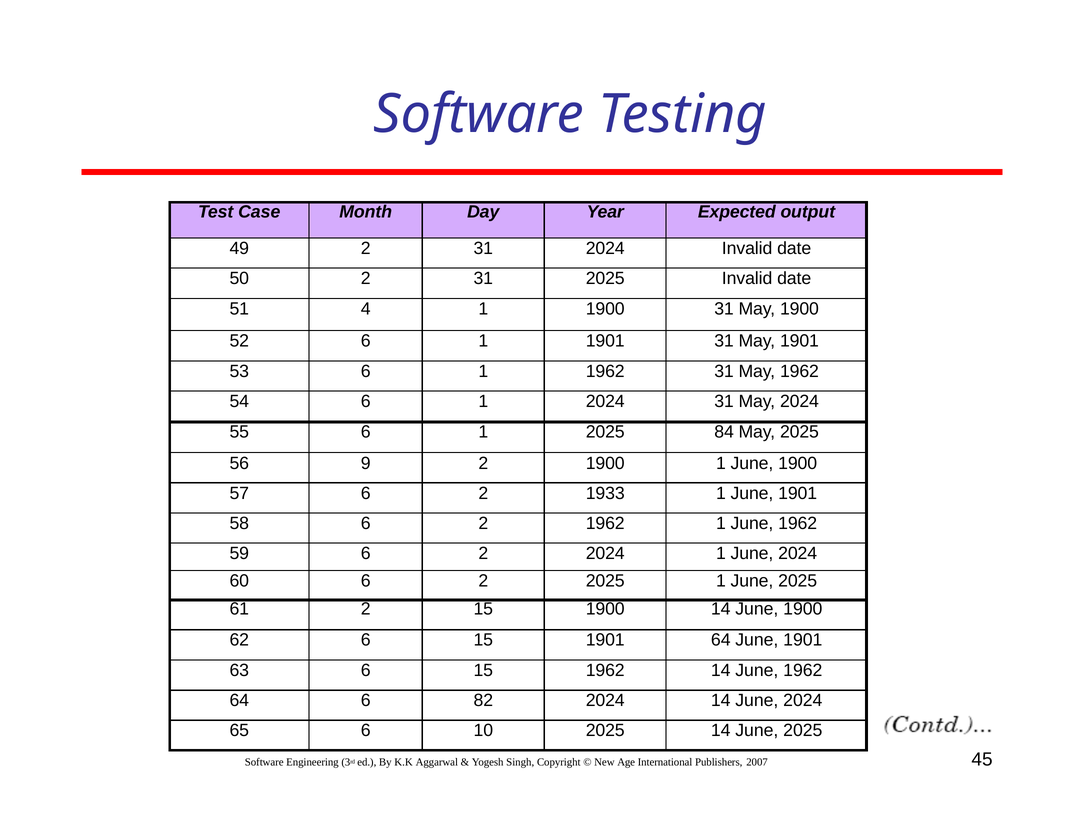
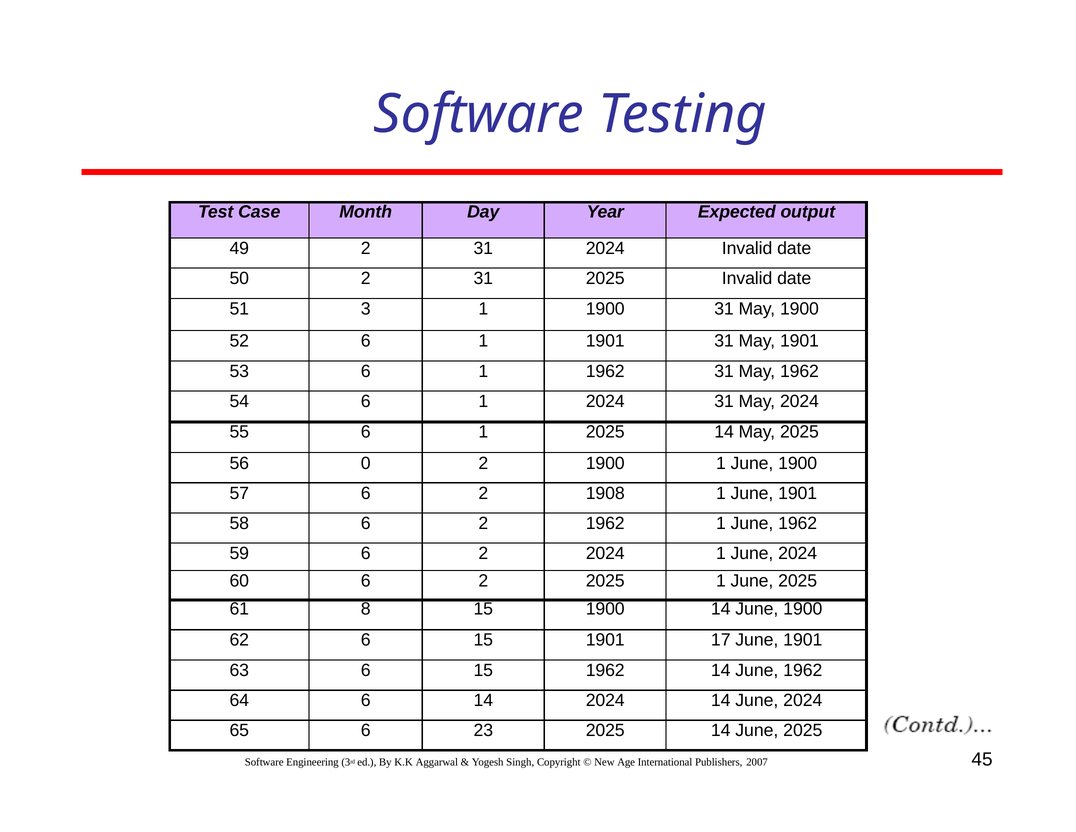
4: 4 -> 3
1 2025 84: 84 -> 14
9: 9 -> 0
1933: 1933 -> 1908
61 2: 2 -> 8
1901 64: 64 -> 17
6 82: 82 -> 14
10: 10 -> 23
